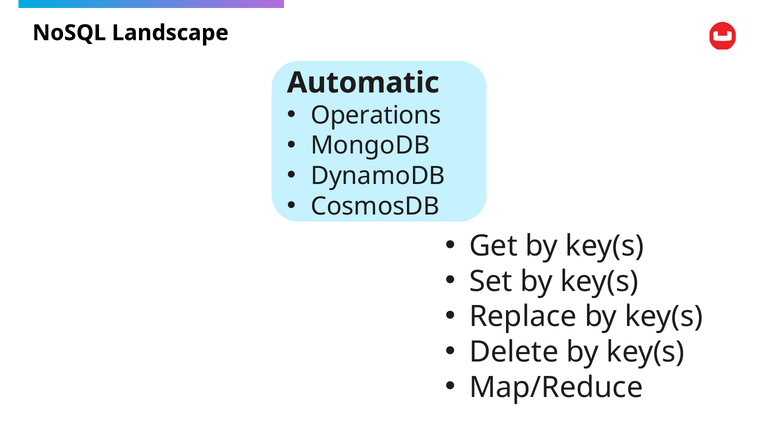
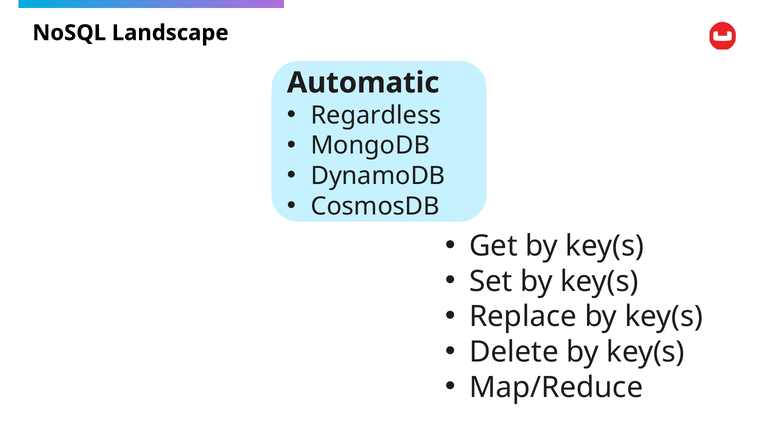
Operations: Operations -> Regardless
